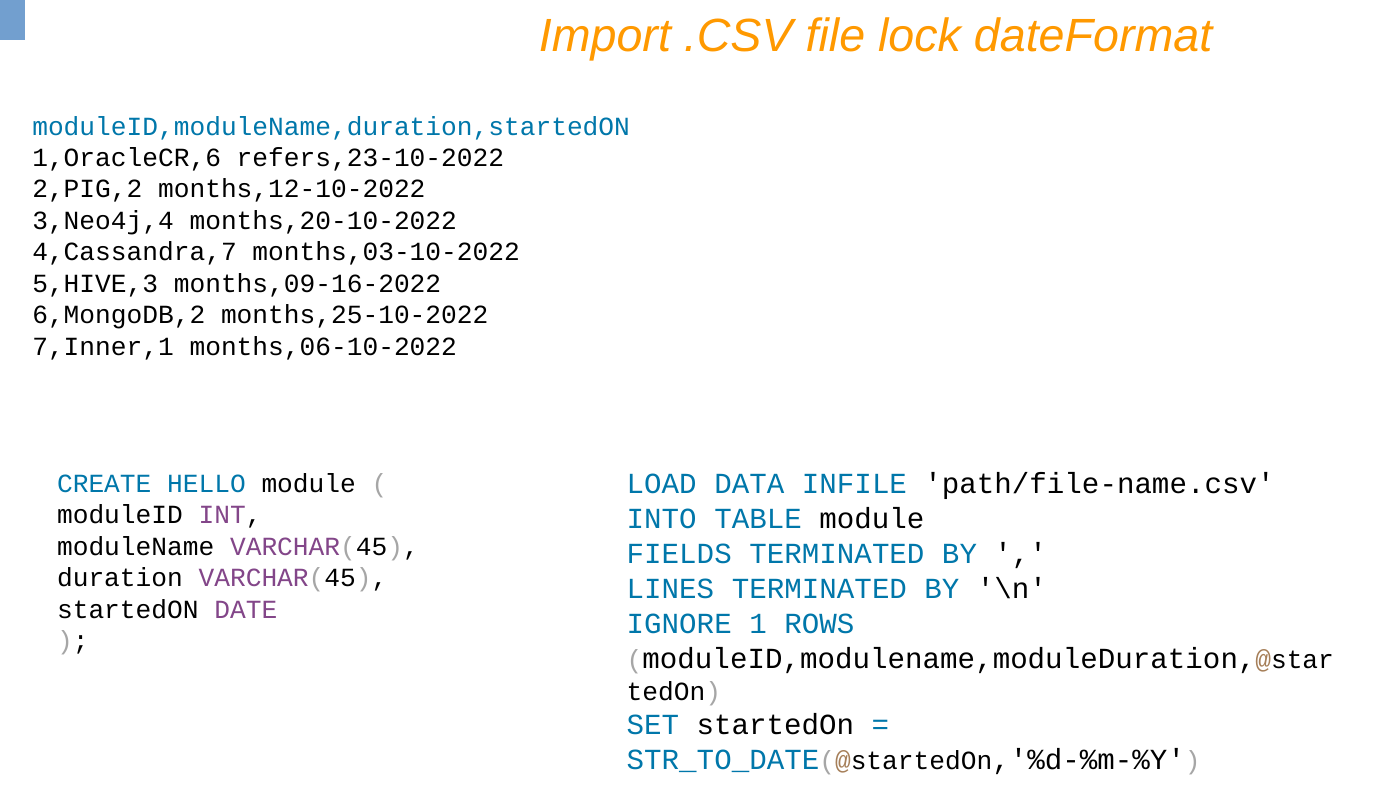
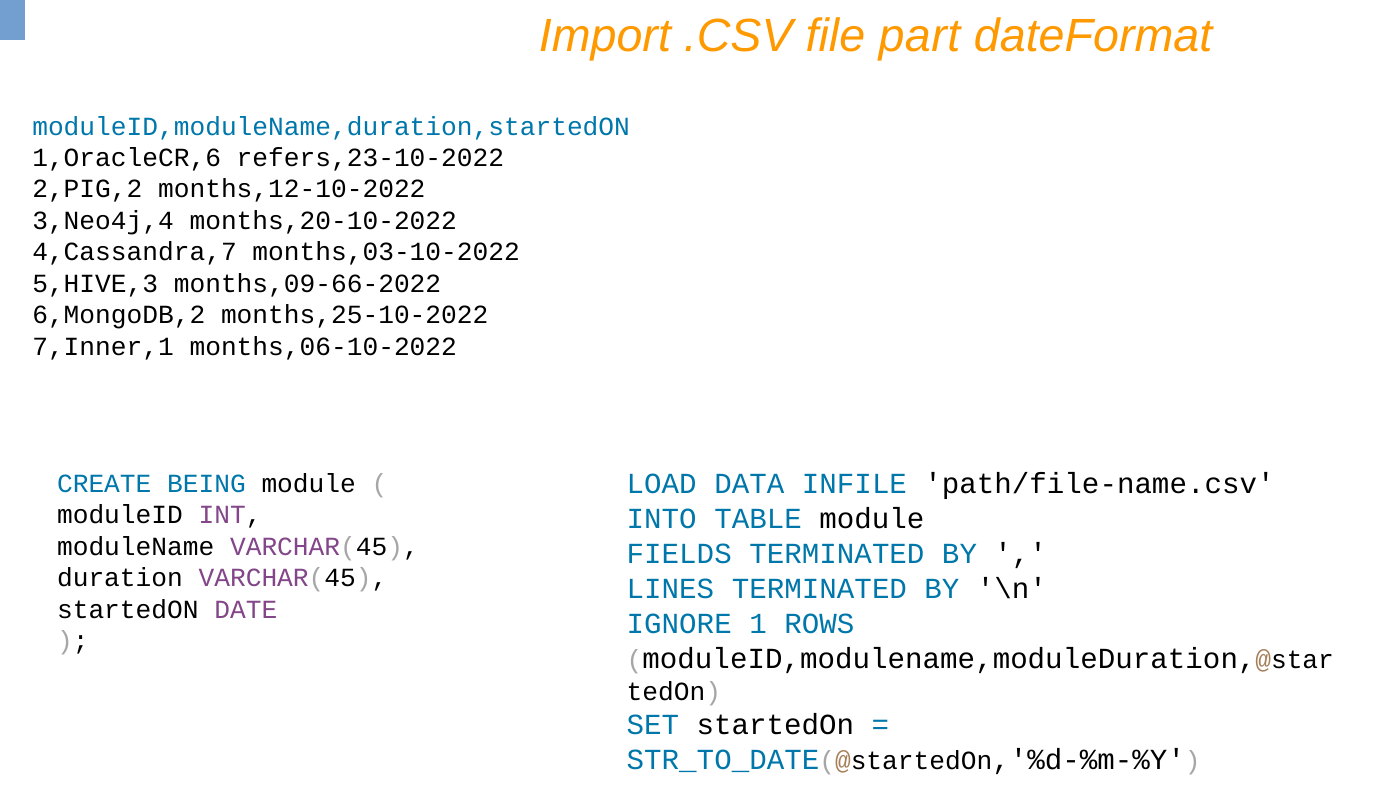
lock: lock -> part
months,09-16-2022: months,09-16-2022 -> months,09-66-2022
HELLO: HELLO -> BEING
